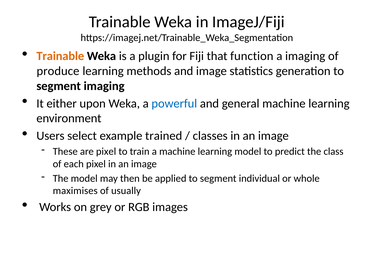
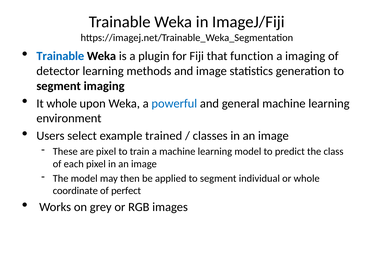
Trainable at (60, 56) colour: orange -> blue
produce: produce -> detector
It either: either -> whole
maximises: maximises -> coordinate
usually: usually -> perfect
